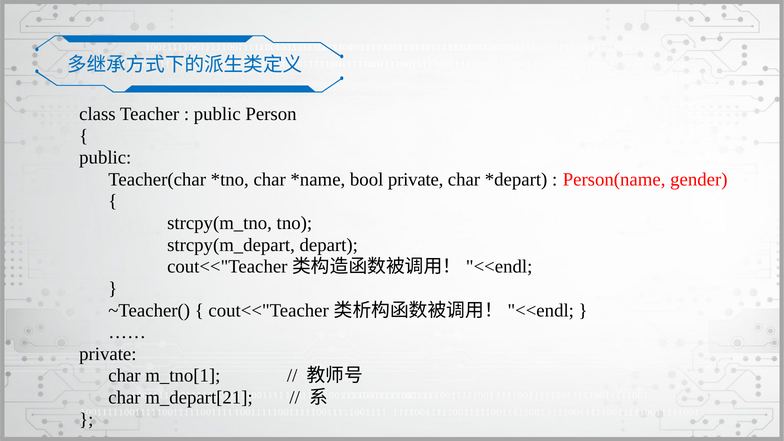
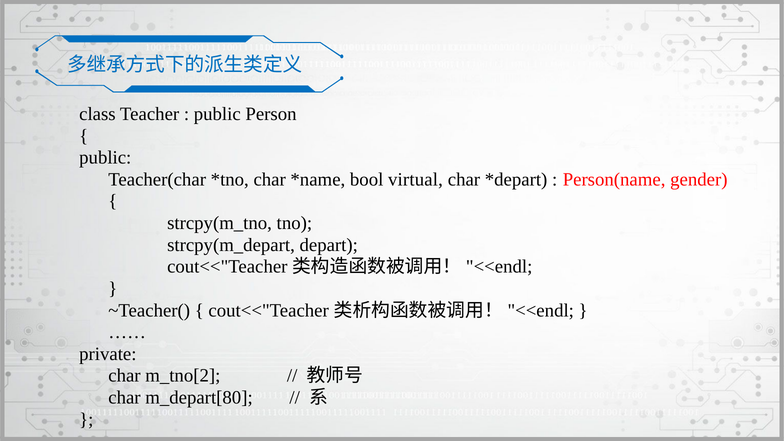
bool private: private -> virtual
m_tno[1: m_tno[1 -> m_tno[2
m_depart[21: m_depart[21 -> m_depart[80
